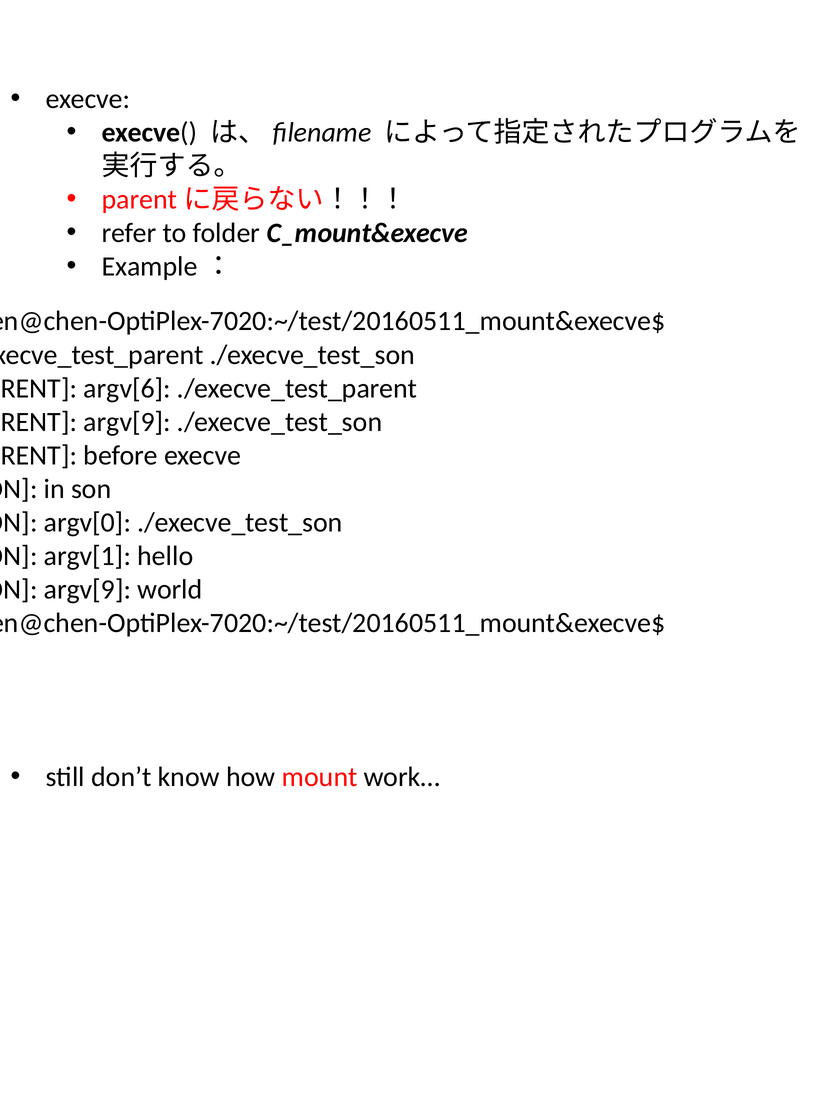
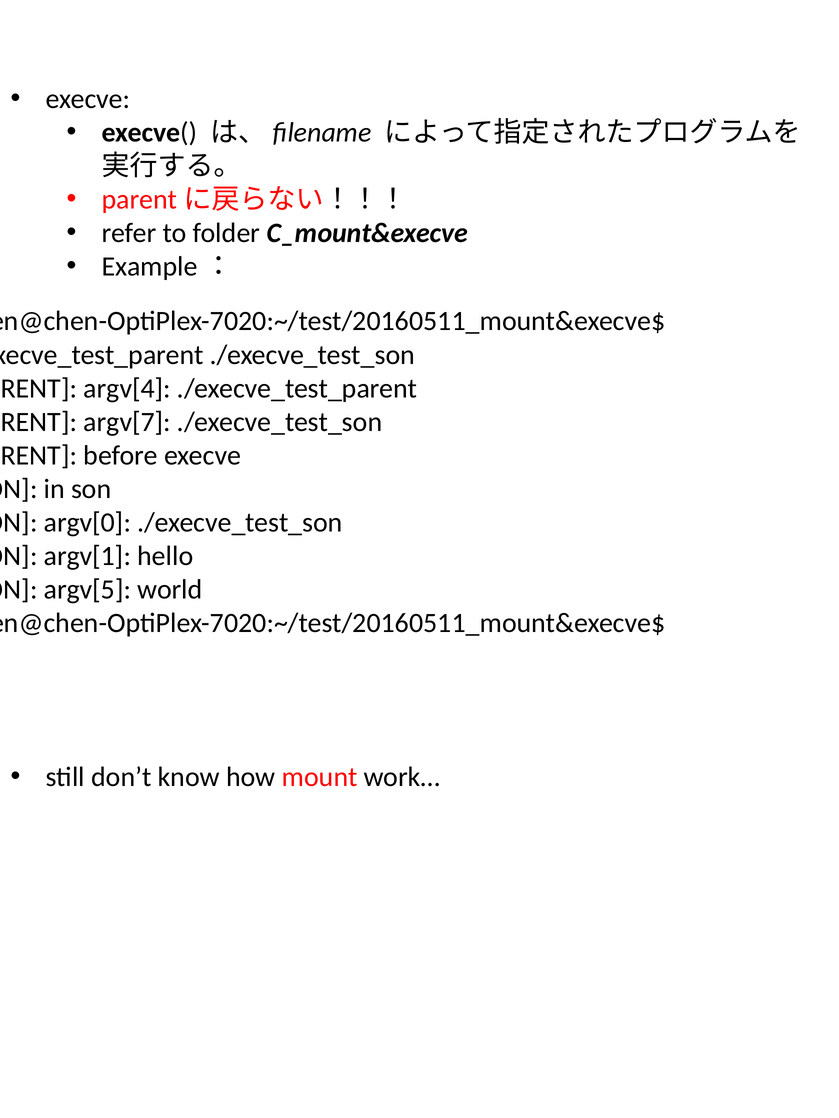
argv[6: argv[6 -> argv[4
argv[9 at (127, 422): argv[9 -> argv[7
argv[9 at (87, 590): argv[9 -> argv[5
